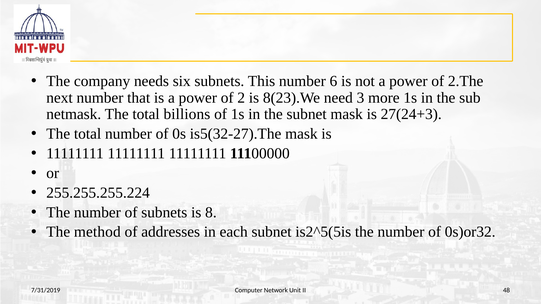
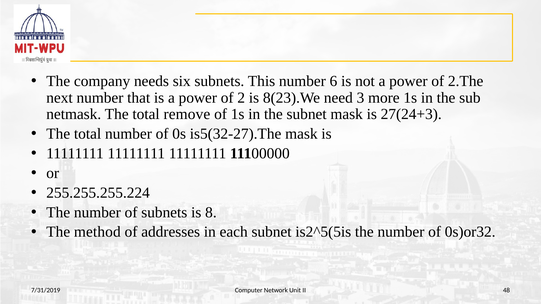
billions: billions -> remove
